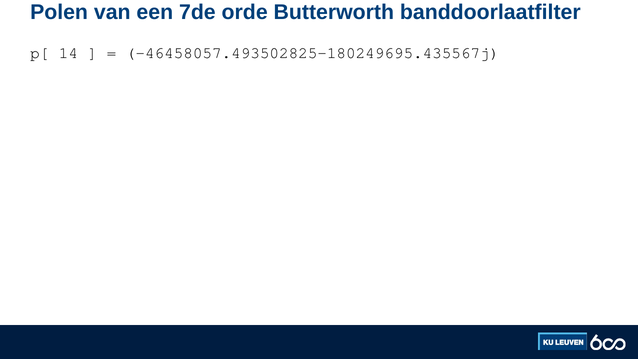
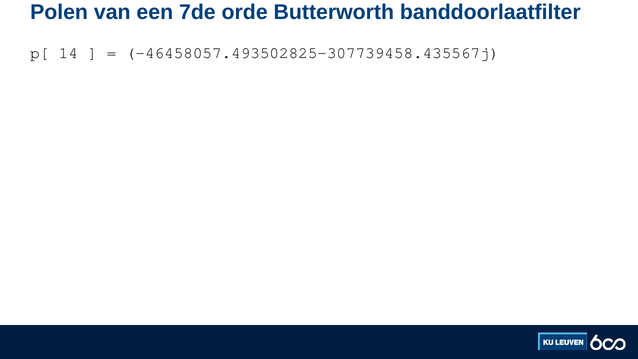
-46458057.493502825-180249695.435567j: -46458057.493502825-180249695.435567j -> -46458057.493502825-307739458.435567j
